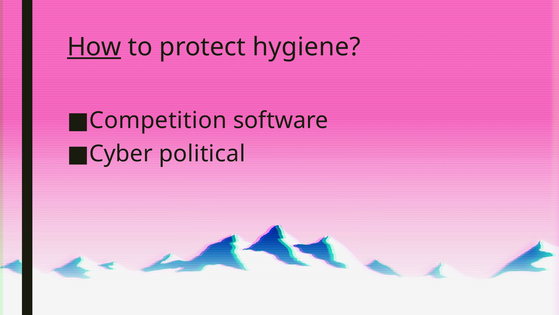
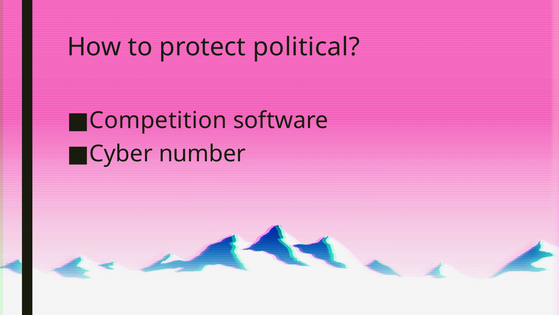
How underline: present -> none
hygiene: hygiene -> political
political: political -> number
